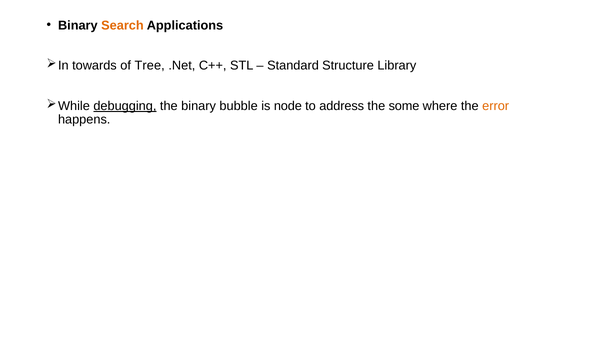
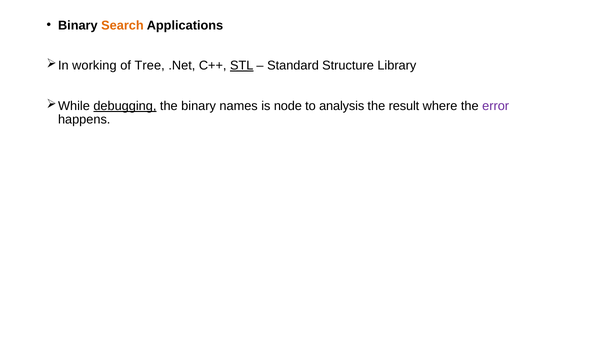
towards: towards -> working
STL underline: none -> present
bubble: bubble -> names
address: address -> analysis
some: some -> result
error colour: orange -> purple
